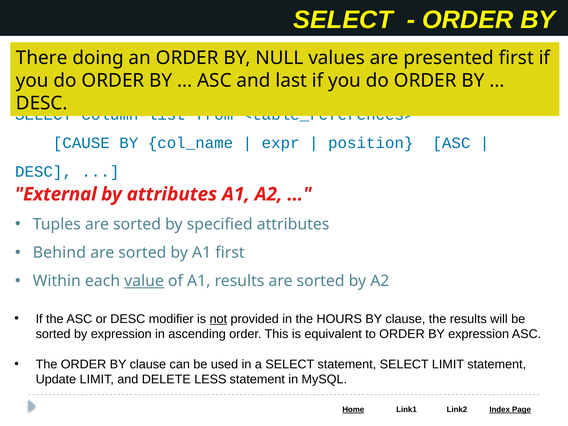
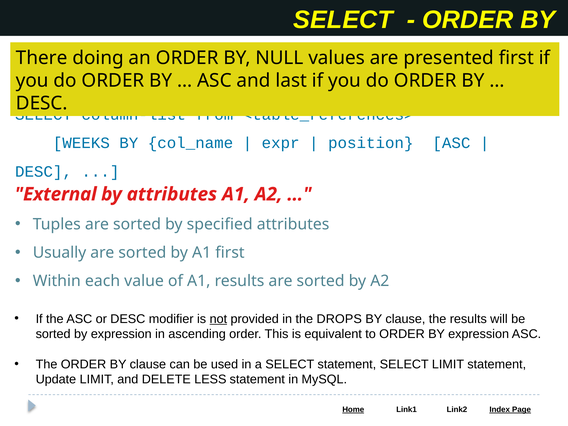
CAUSE: CAUSE -> WEEKS
Behind: Behind -> Usually
value underline: present -> none
HOURS: HOURS -> DROPS
